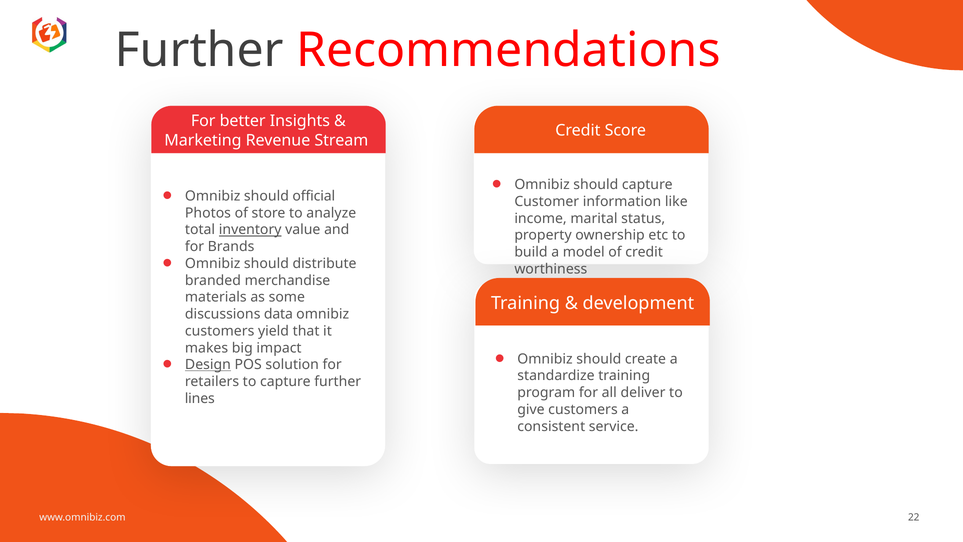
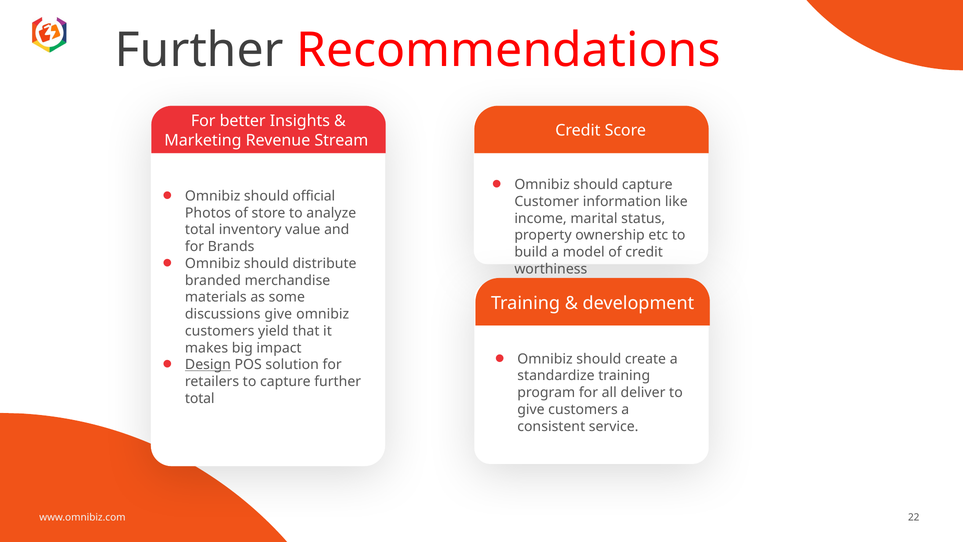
inventory underline: present -> none
discussions data: data -> give
lines at (200, 398): lines -> total
